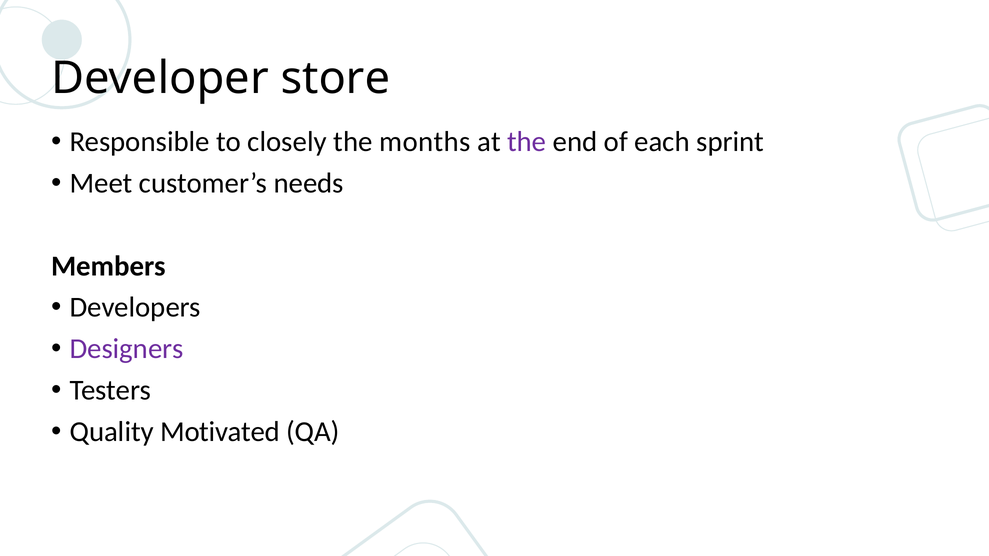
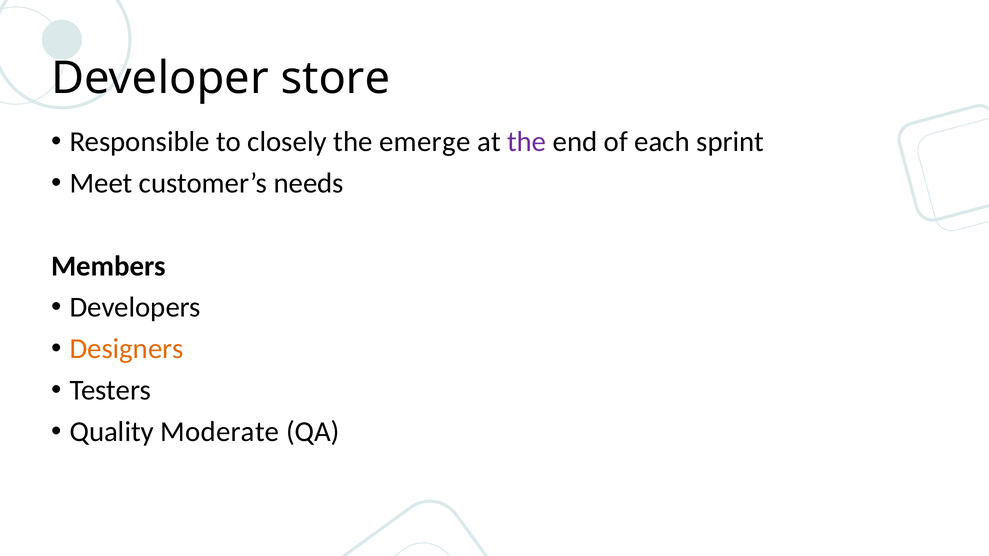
months: months -> emerge
Designers colour: purple -> orange
Motivated: Motivated -> Moderate
